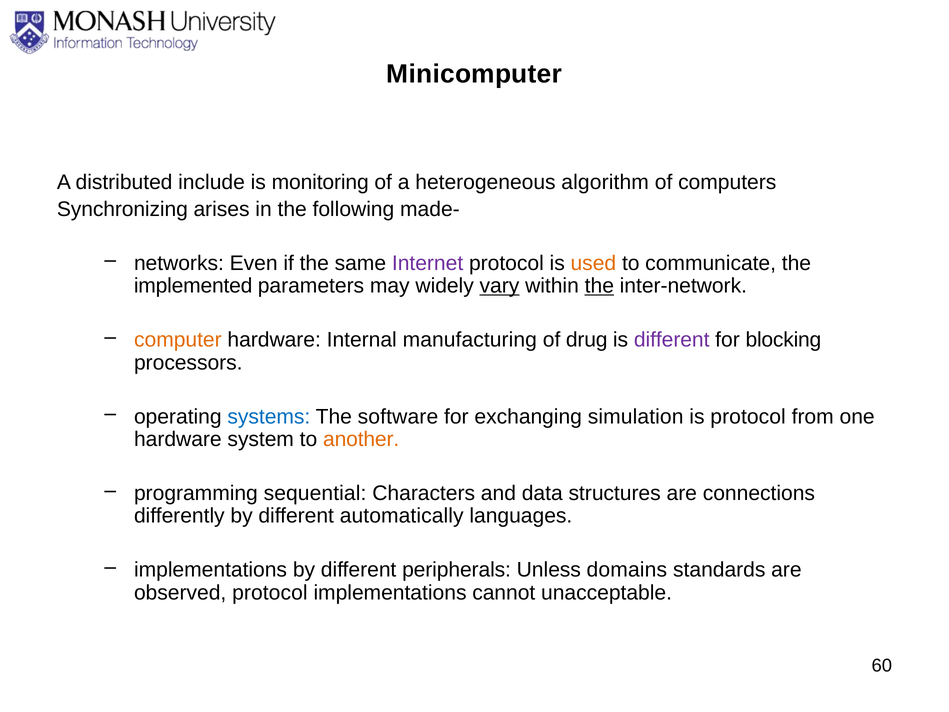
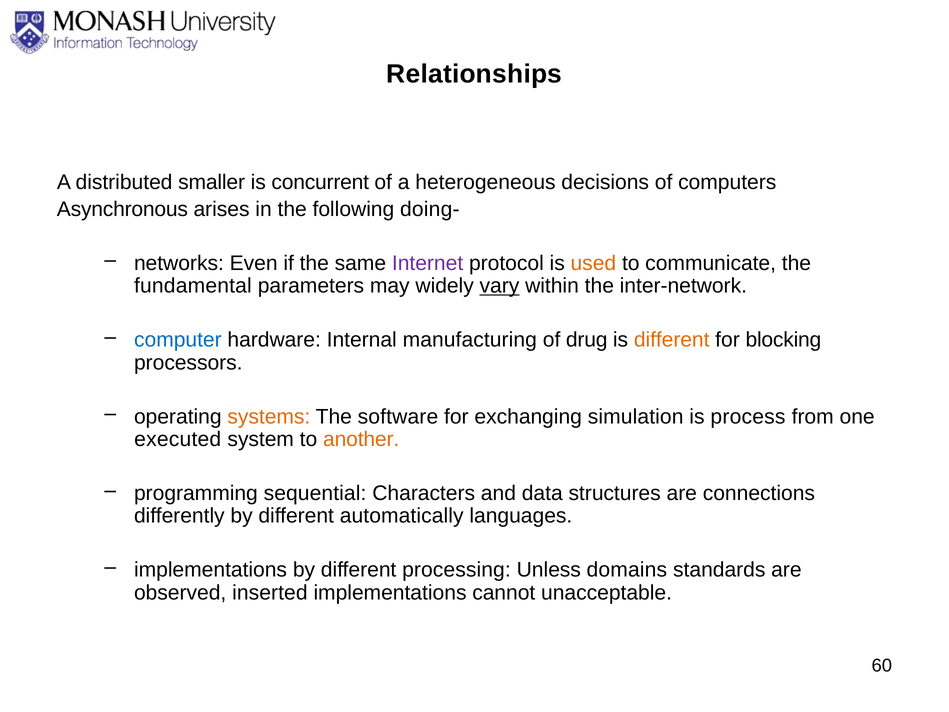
Minicomputer: Minicomputer -> Relationships
include: include -> smaller
monitoring: monitoring -> concurrent
algorithm: algorithm -> decisions
Synchronizing: Synchronizing -> Asynchronous
made-: made- -> doing-
implemented: implemented -> fundamental
the at (599, 286) underline: present -> none
computer colour: orange -> blue
different at (672, 340) colour: purple -> orange
systems colour: blue -> orange
is protocol: protocol -> process
hardware at (178, 439): hardware -> executed
peripherals: peripherals -> processing
observed protocol: protocol -> inserted
